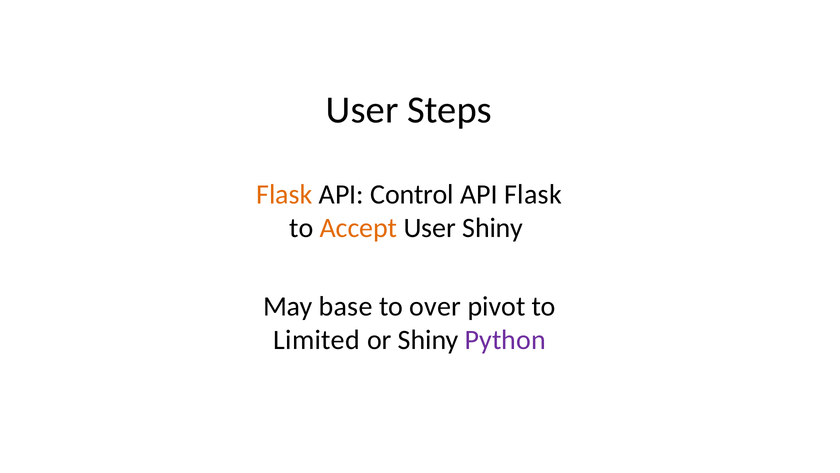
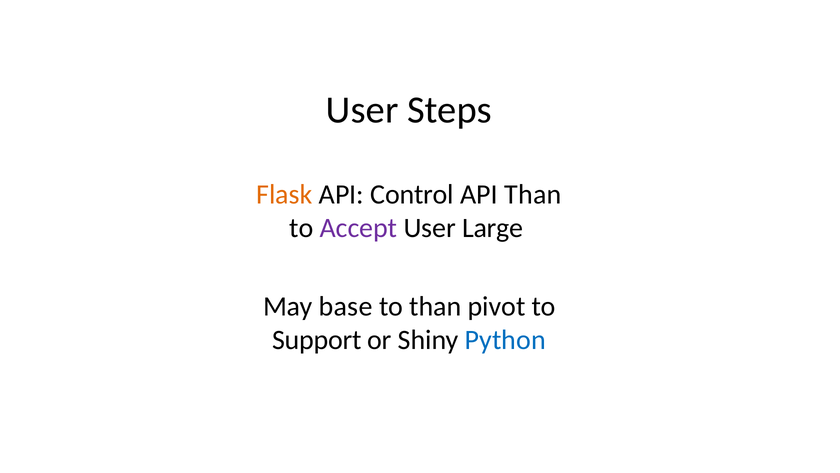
API Flask: Flask -> Than
Accept colour: orange -> purple
User Shiny: Shiny -> Large
to over: over -> than
Limited: Limited -> Support
Python colour: purple -> blue
